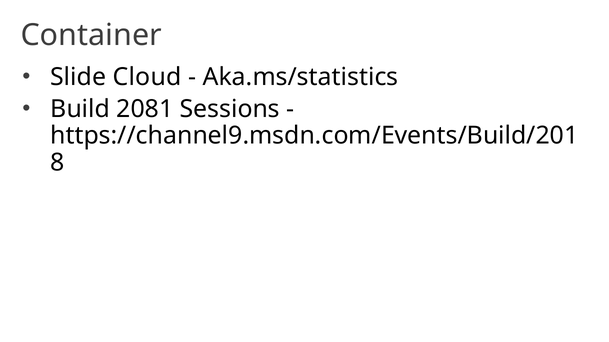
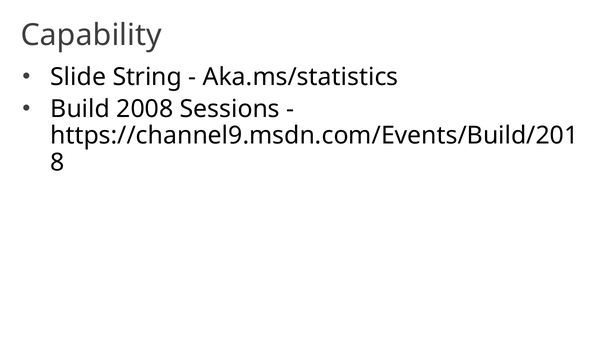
Container: Container -> Capability
Cloud: Cloud -> String
2081: 2081 -> 2008
